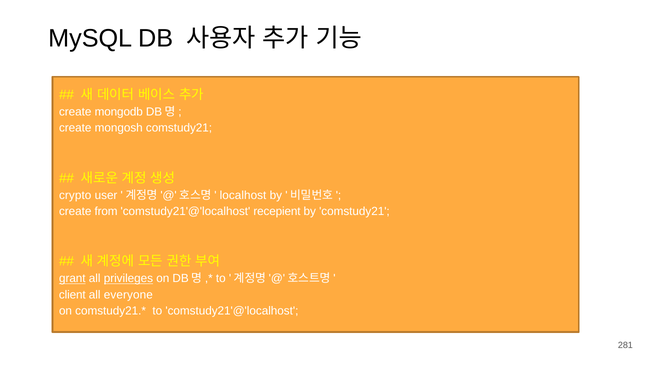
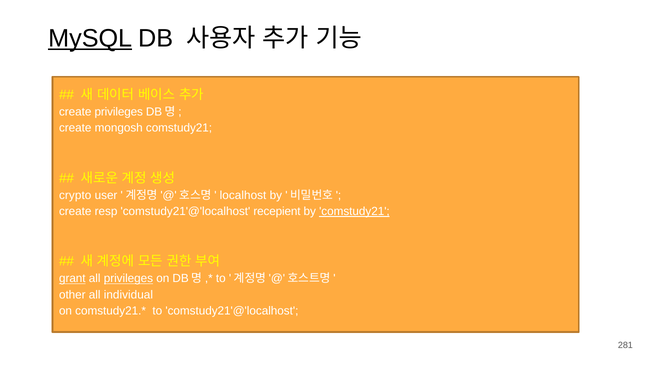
MySQL underline: none -> present
create mongodb: mongodb -> privileges
from: from -> resp
comstudy21 at (354, 211) underline: none -> present
client: client -> other
everyone: everyone -> individual
